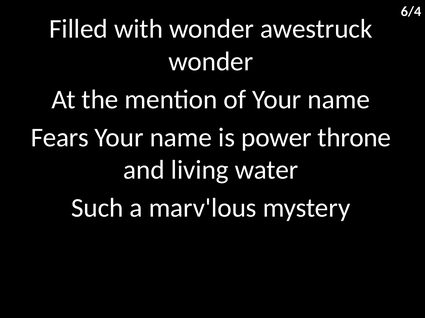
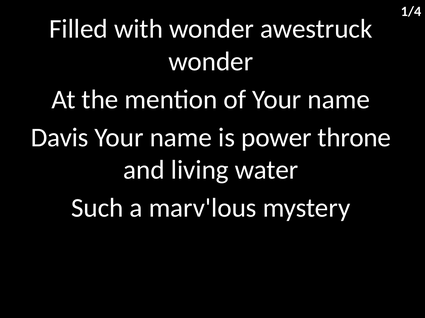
6/4: 6/4 -> 1/4
Fears: Fears -> Davis
